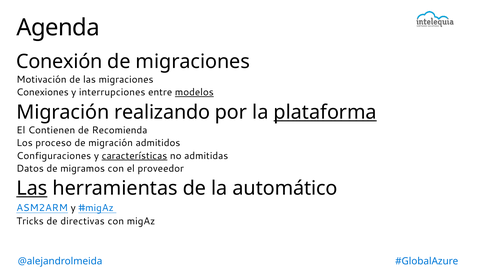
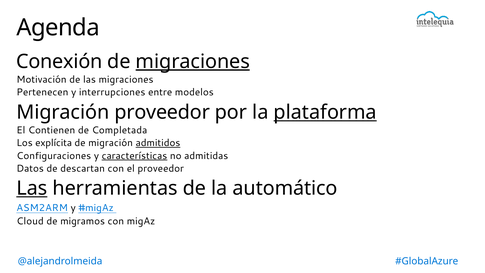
migraciones at (193, 61) underline: none -> present
Conexiones: Conexiones -> Pertenecen
modelos underline: present -> none
Migración realizando: realizando -> proveedor
Recomienda: Recomienda -> Completada
proceso: proceso -> explícita
admitidos underline: none -> present
migramos: migramos -> descartan
Tricks: Tricks -> Cloud
directivas: directivas -> migramos
